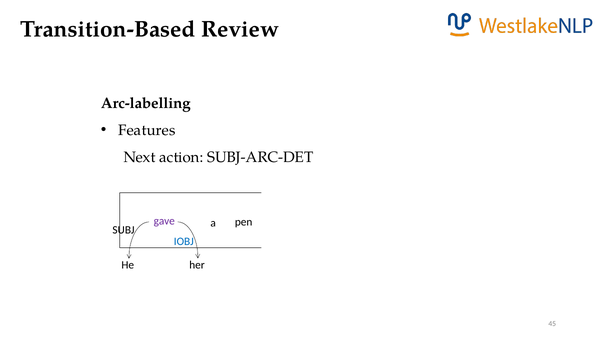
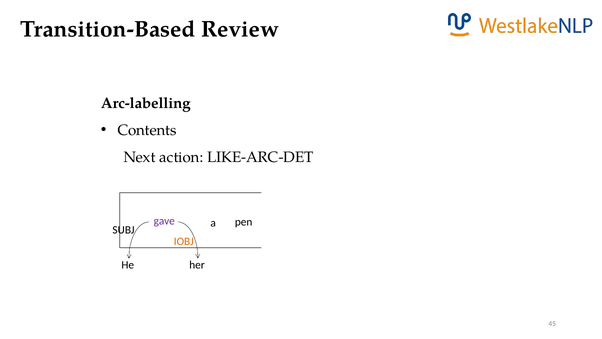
Features: Features -> Contents
SUBJ-ARC-DET: SUBJ-ARC-DET -> LIKE-ARC-DET
IOBJ colour: blue -> orange
